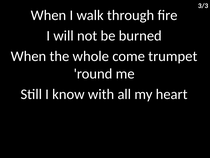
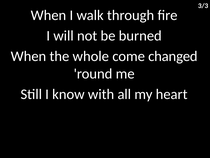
trumpet: trumpet -> changed
